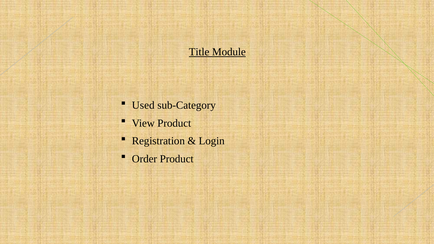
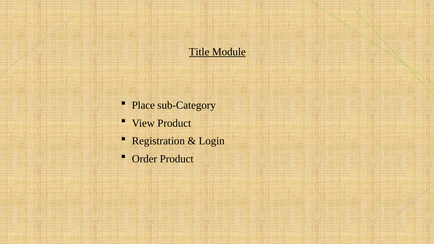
Used: Used -> Place
